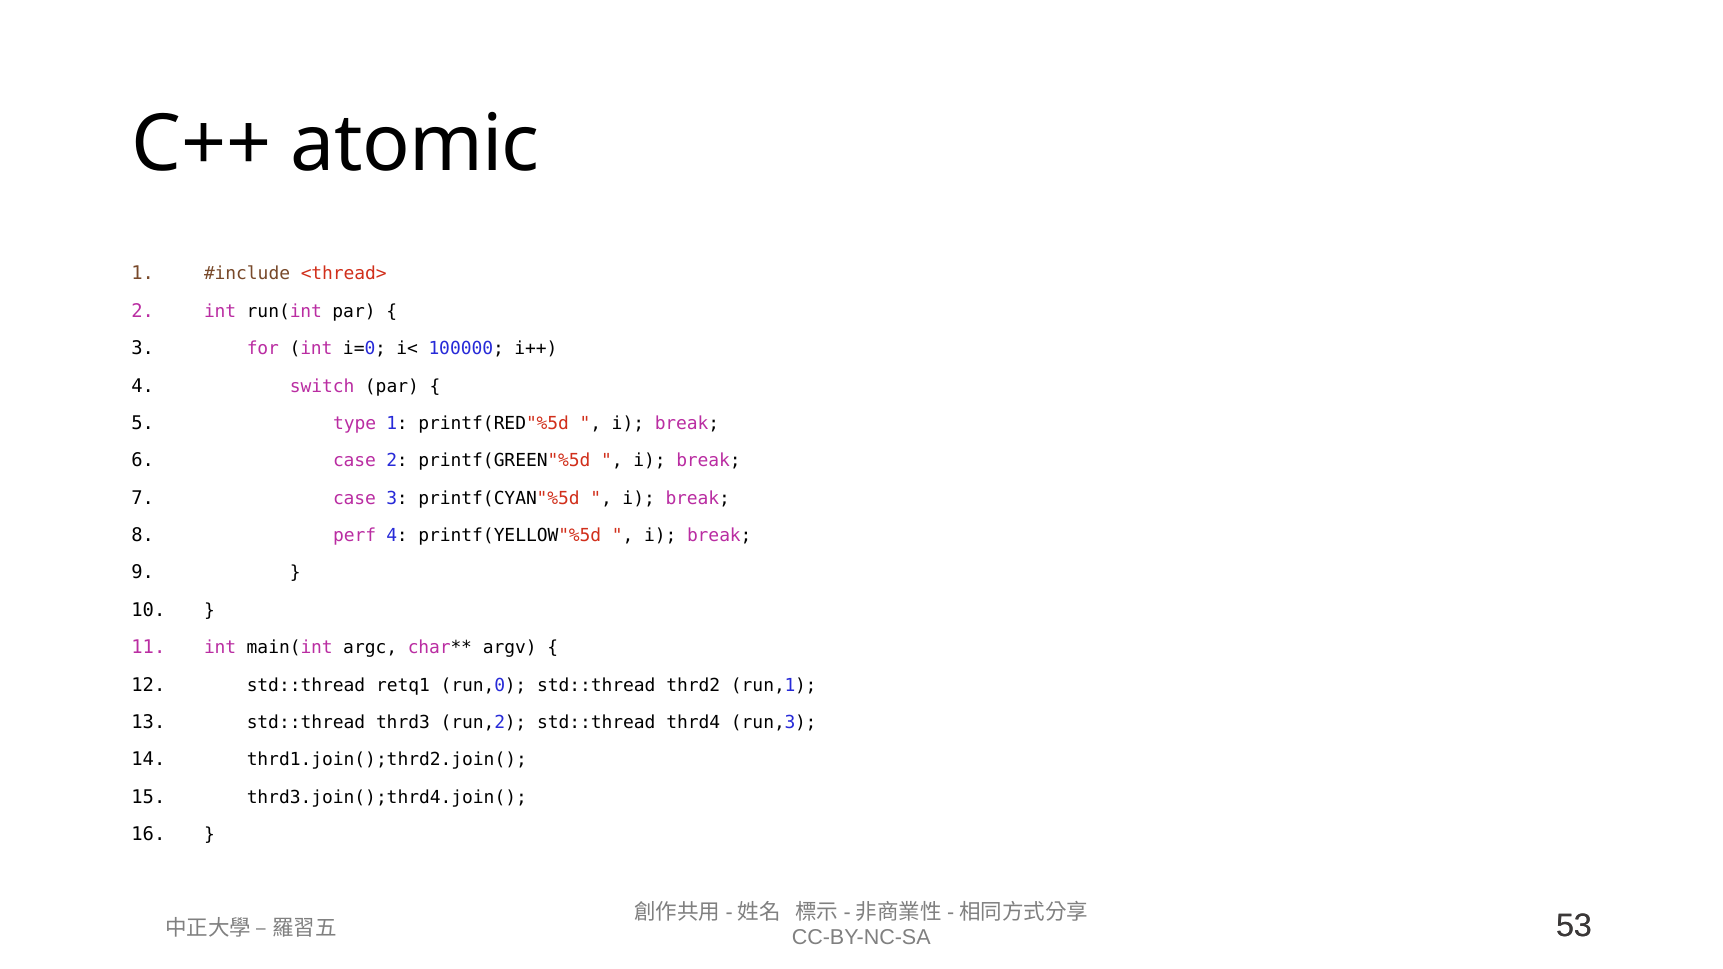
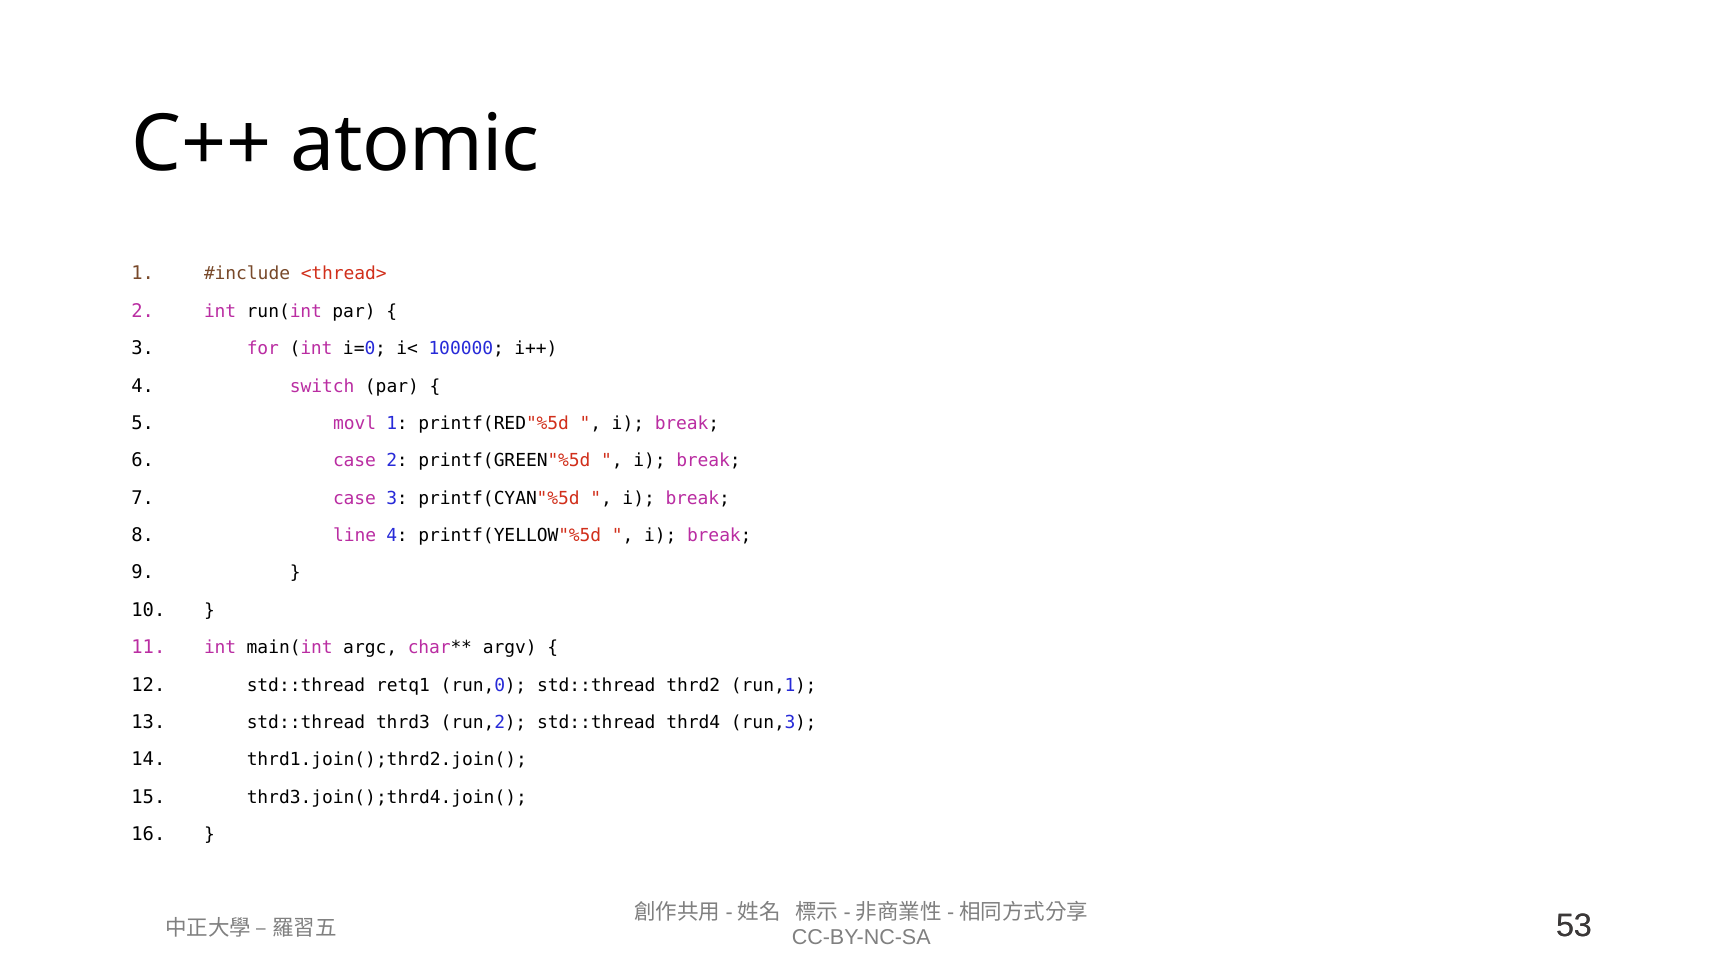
type: type -> movl
perf: perf -> line
